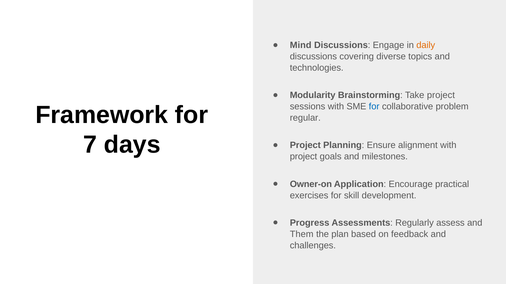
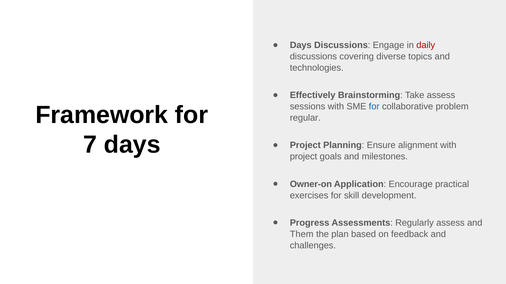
Mind at (301, 45): Mind -> Days
daily colour: orange -> red
Modularity: Modularity -> Effectively
Take project: project -> assess
